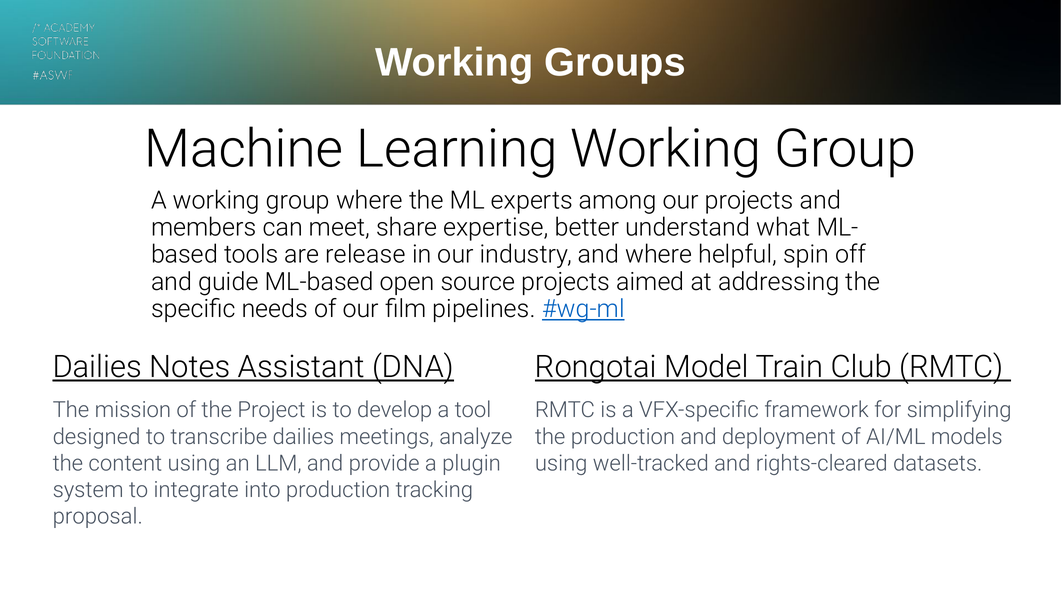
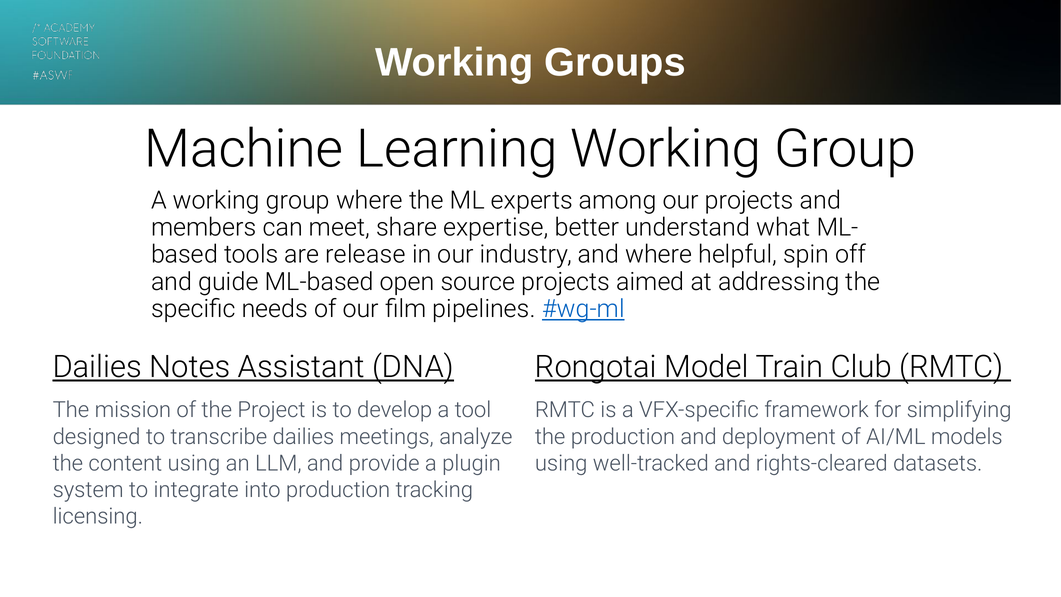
proposal: proposal -> licensing
